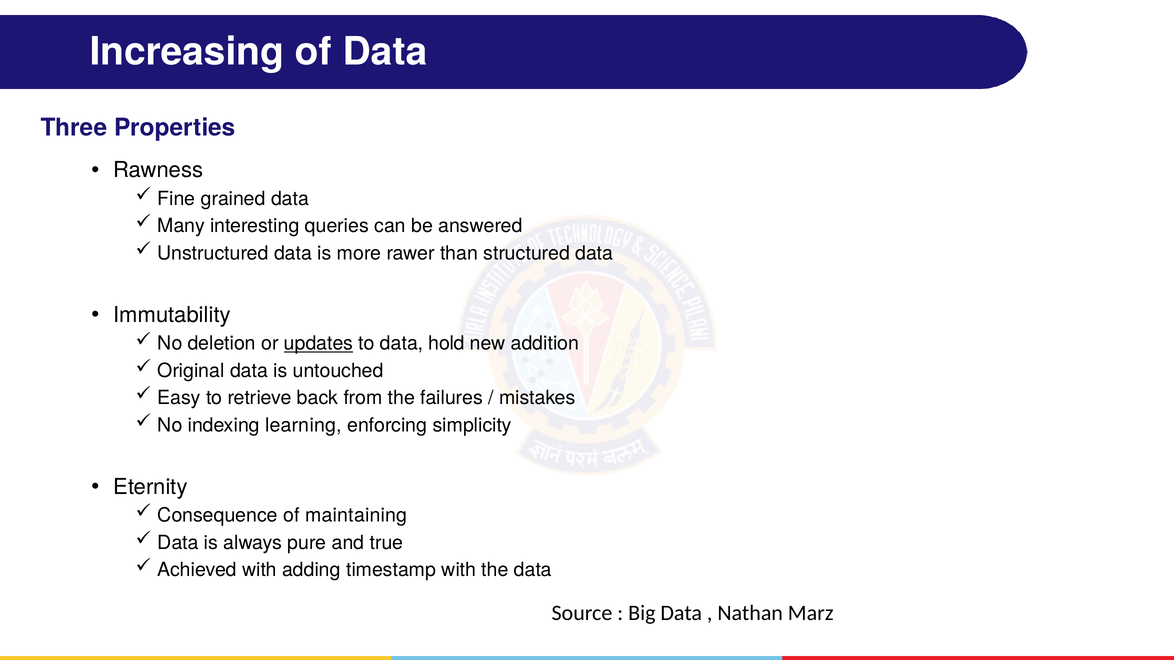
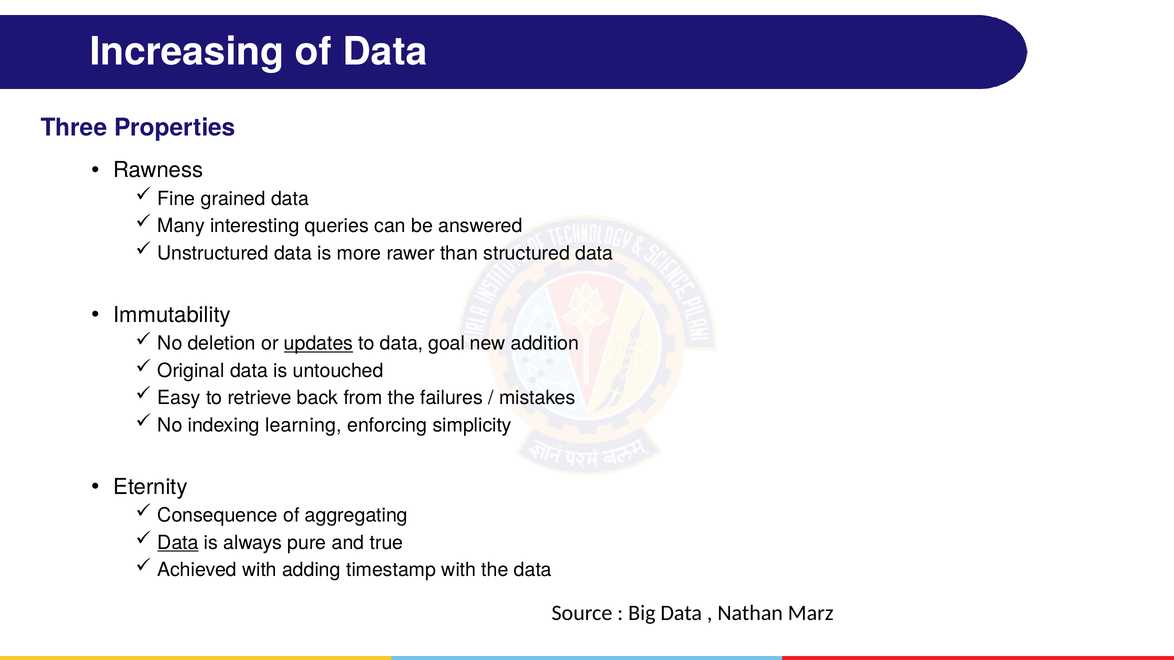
hold: hold -> goal
maintaining: maintaining -> aggregating
Data at (178, 543) underline: none -> present
